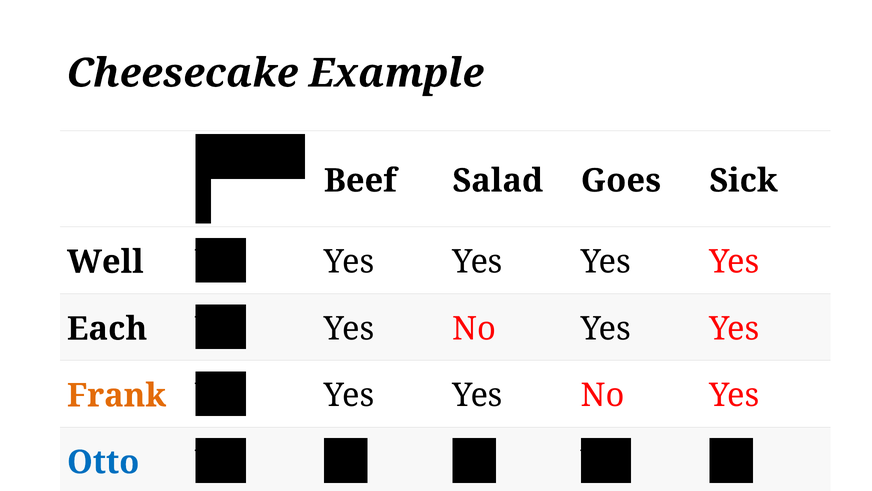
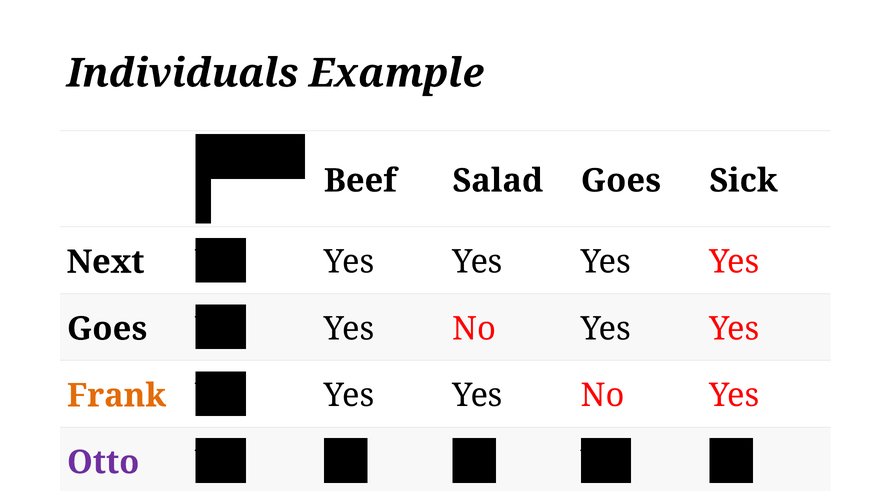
Cheesecake: Cheesecake -> Individuals
Well: Well -> Next
Each at (107, 329): Each -> Goes
Otto colour: blue -> purple
